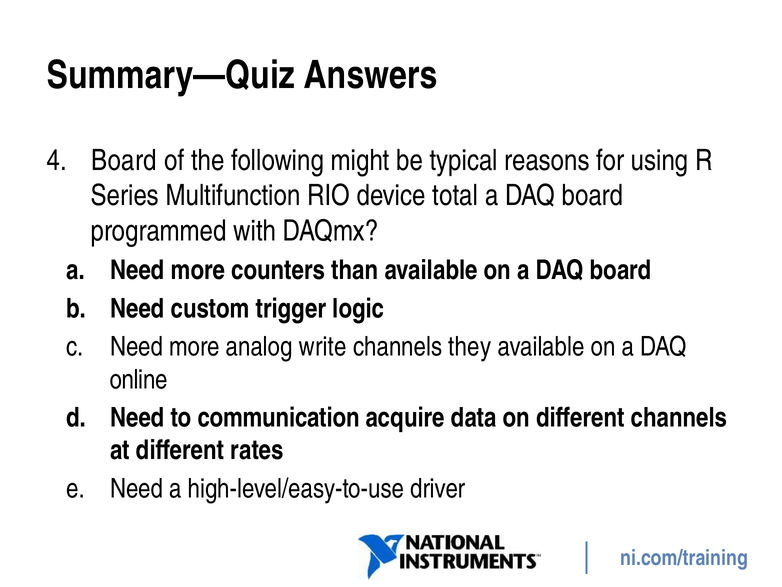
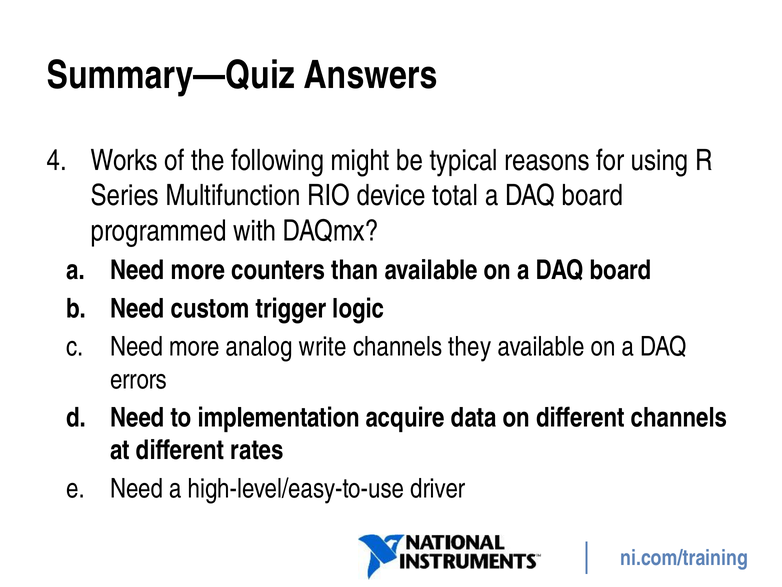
Board at (124, 160): Board -> Works
online: online -> errors
communication: communication -> implementation
